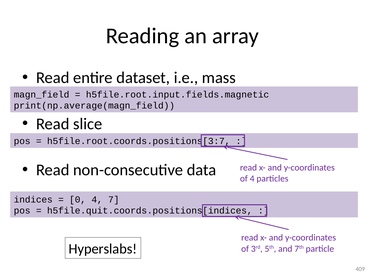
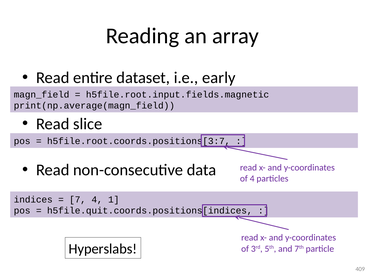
mass: mass -> early
0: 0 -> 7
7: 7 -> 1
